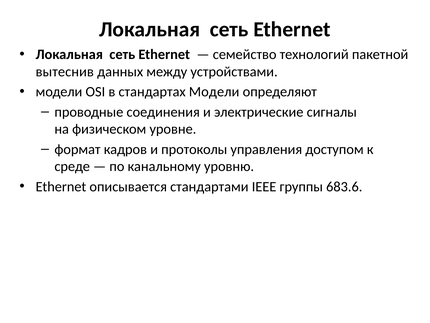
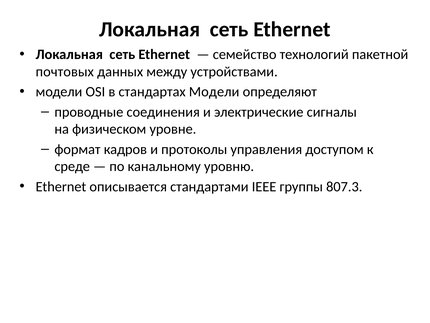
вытеснив: вытеснив -> почтовых
683.6: 683.6 -> 807.3
